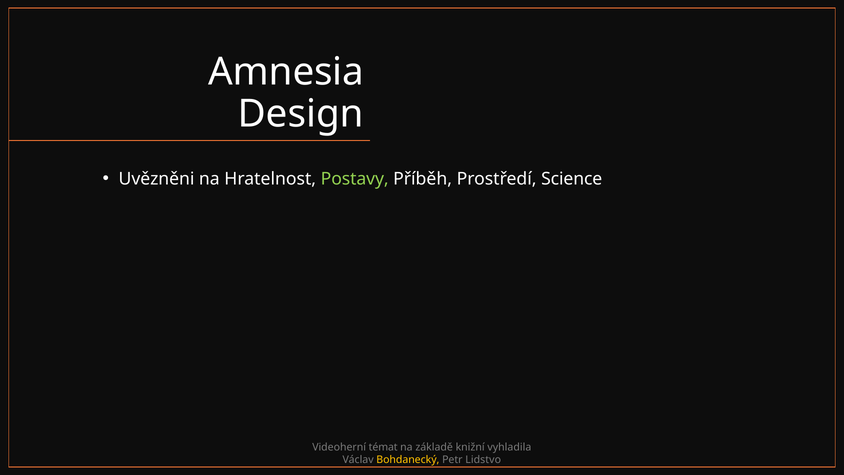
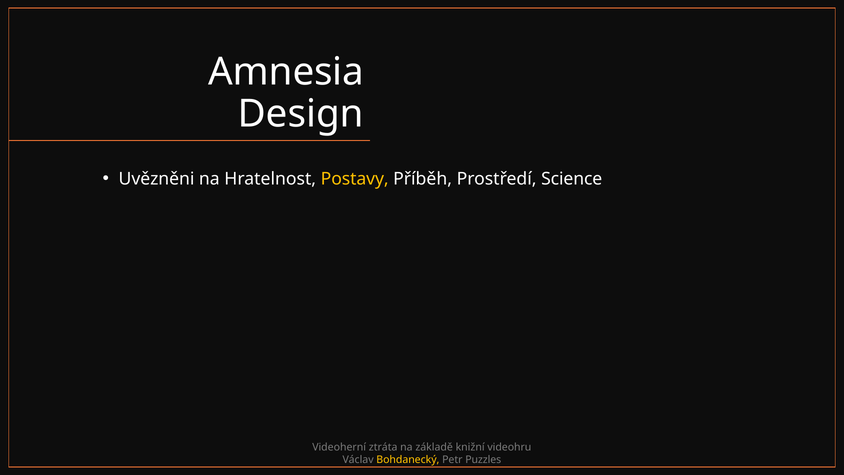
Postavy colour: light green -> yellow
témat: témat -> ztráta
vyhladila: vyhladila -> videohru
Lidstvo: Lidstvo -> Puzzles
